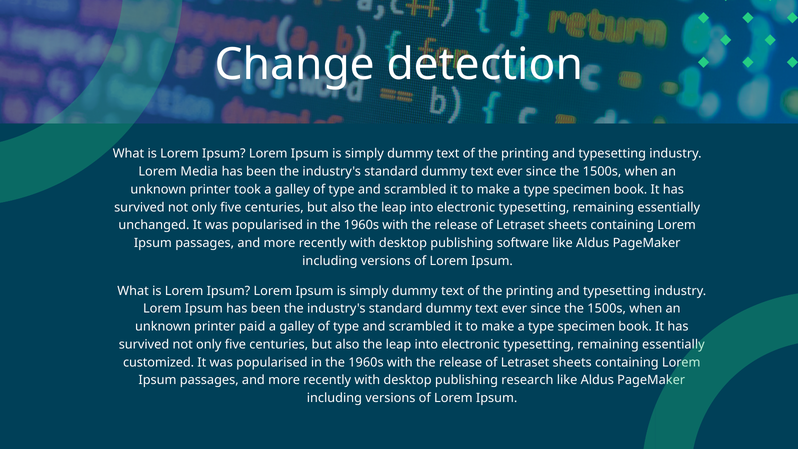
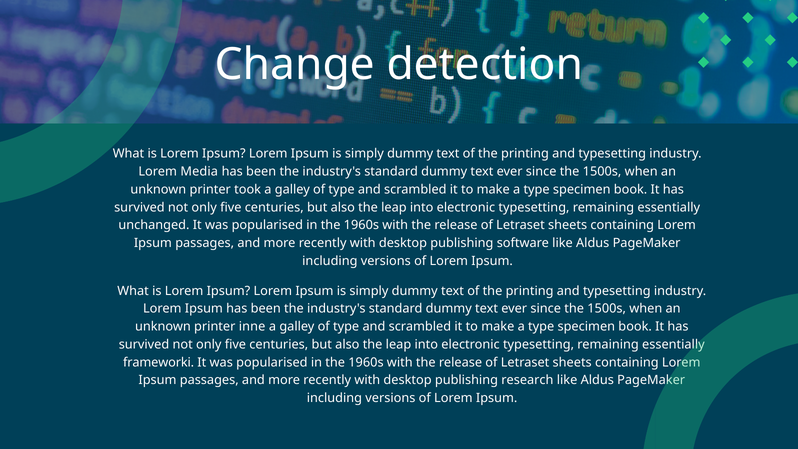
paid: paid -> inne
customized: customized -> frameworki
